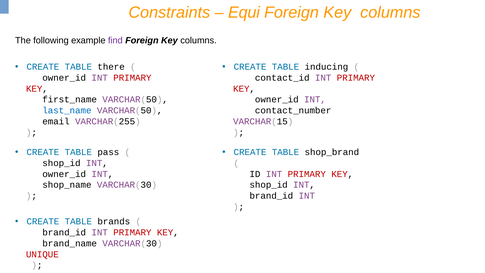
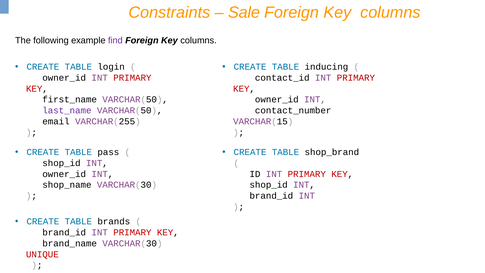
Equi: Equi -> Sale
there: there -> login
last_name colour: blue -> purple
